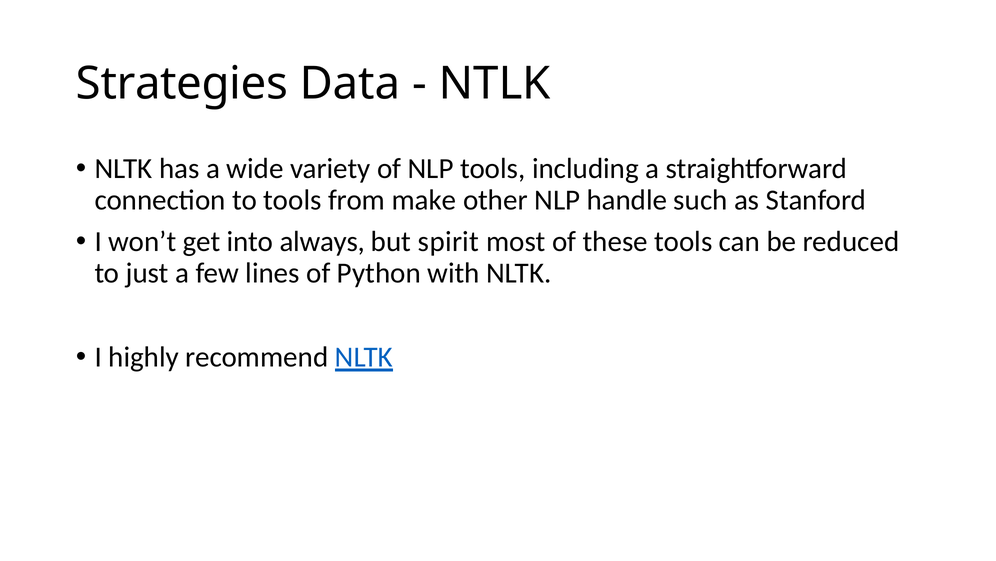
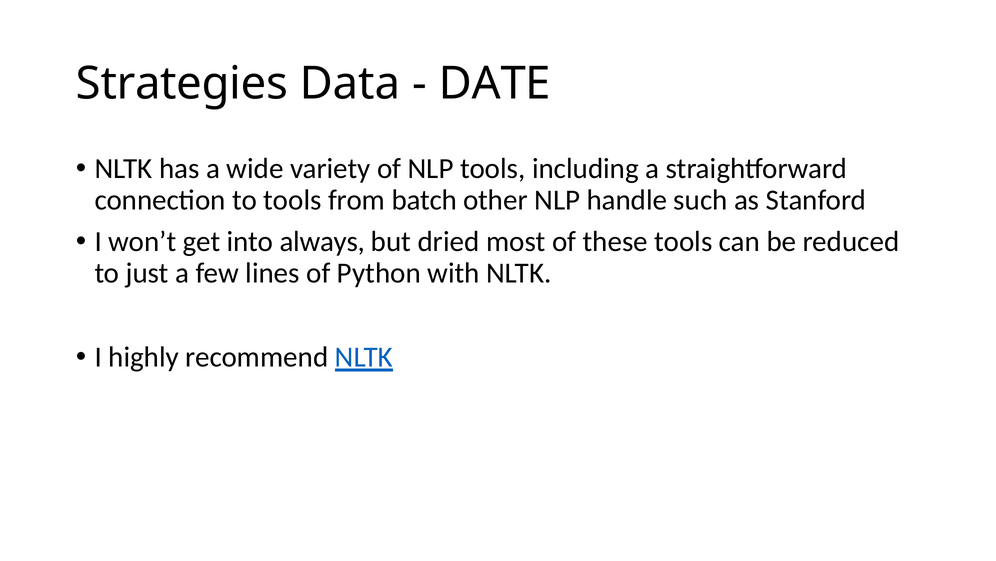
NTLK: NTLK -> DATE
make: make -> batch
spirit: spirit -> dried
